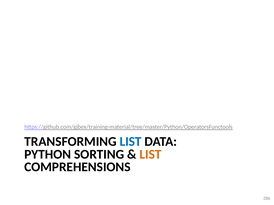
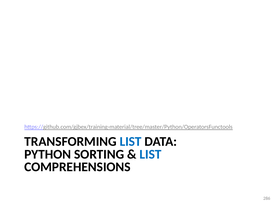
LIST at (151, 155) colour: orange -> blue
